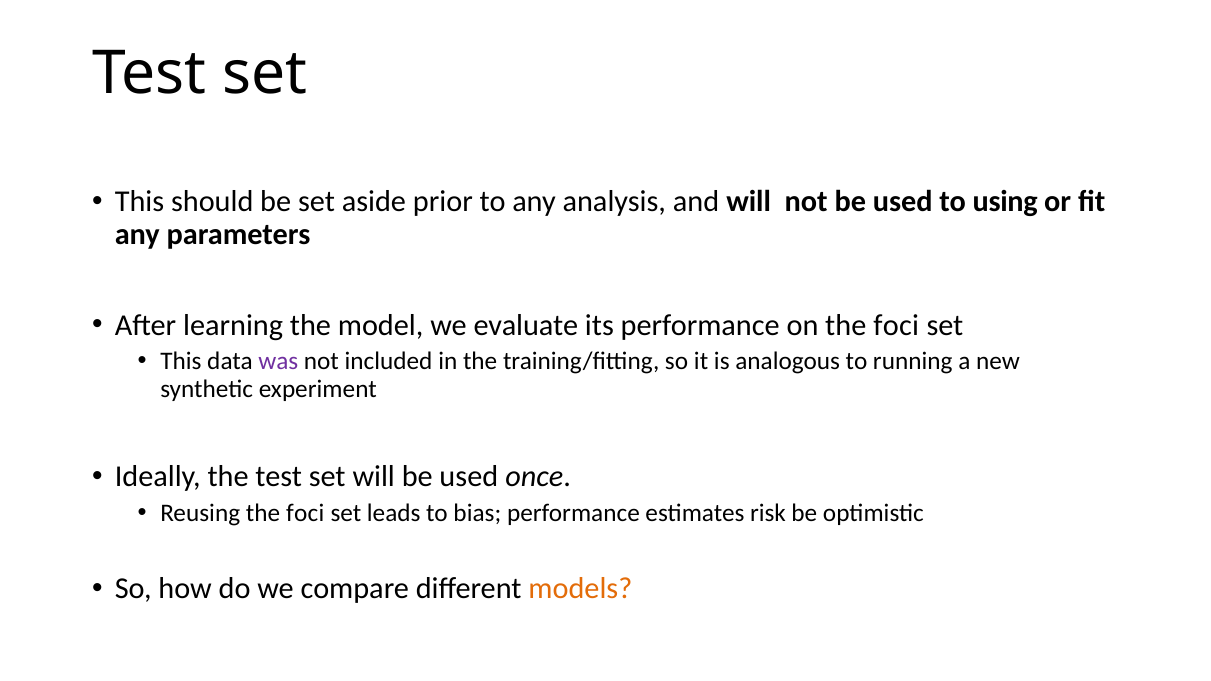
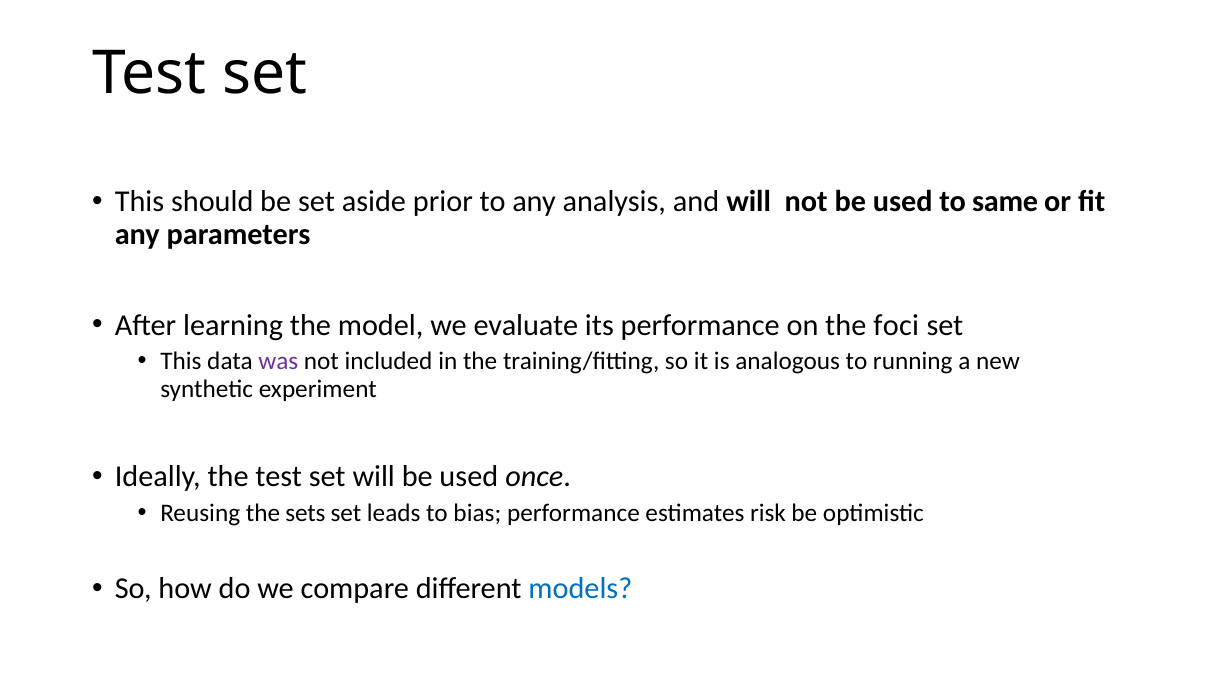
using: using -> same
Reusing the foci: foci -> sets
models colour: orange -> blue
